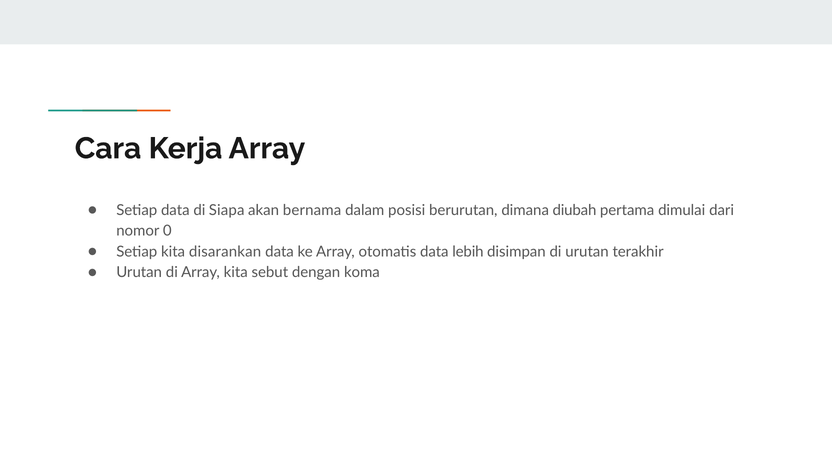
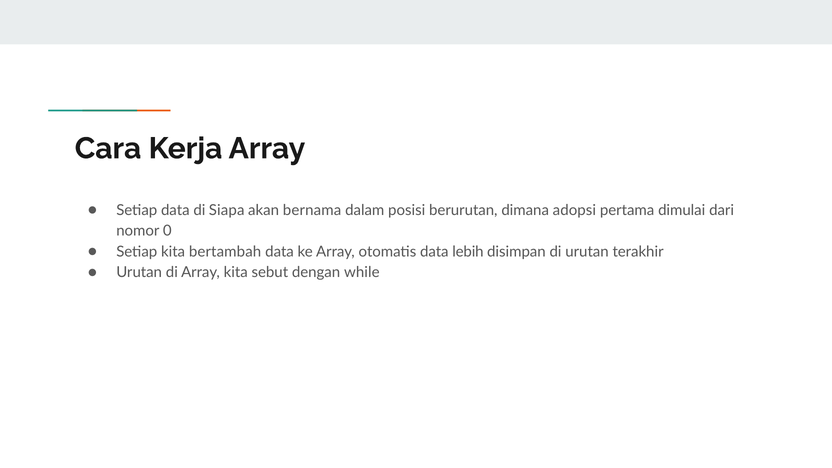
diubah: diubah -> adopsi
disarankan: disarankan -> bertambah
koma: koma -> while
